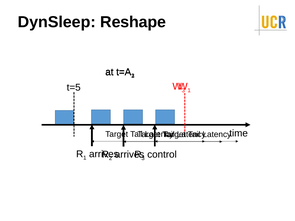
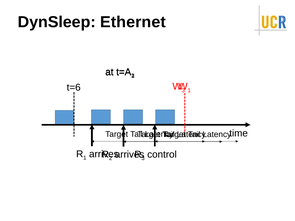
Reshape: Reshape -> Ethernet
t=5: t=5 -> t=6
